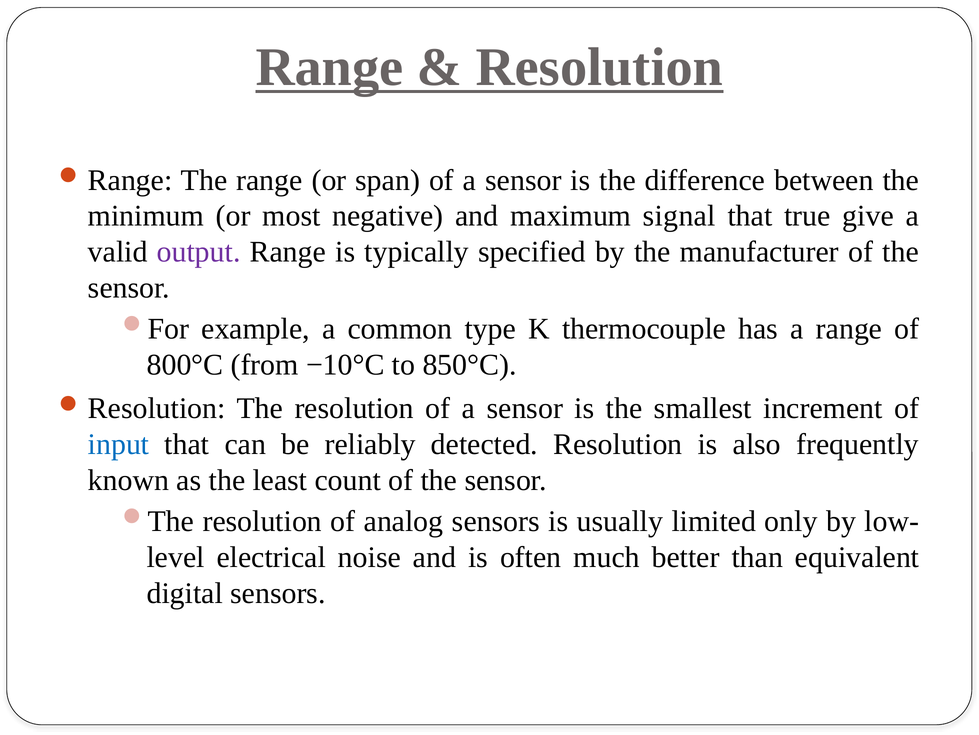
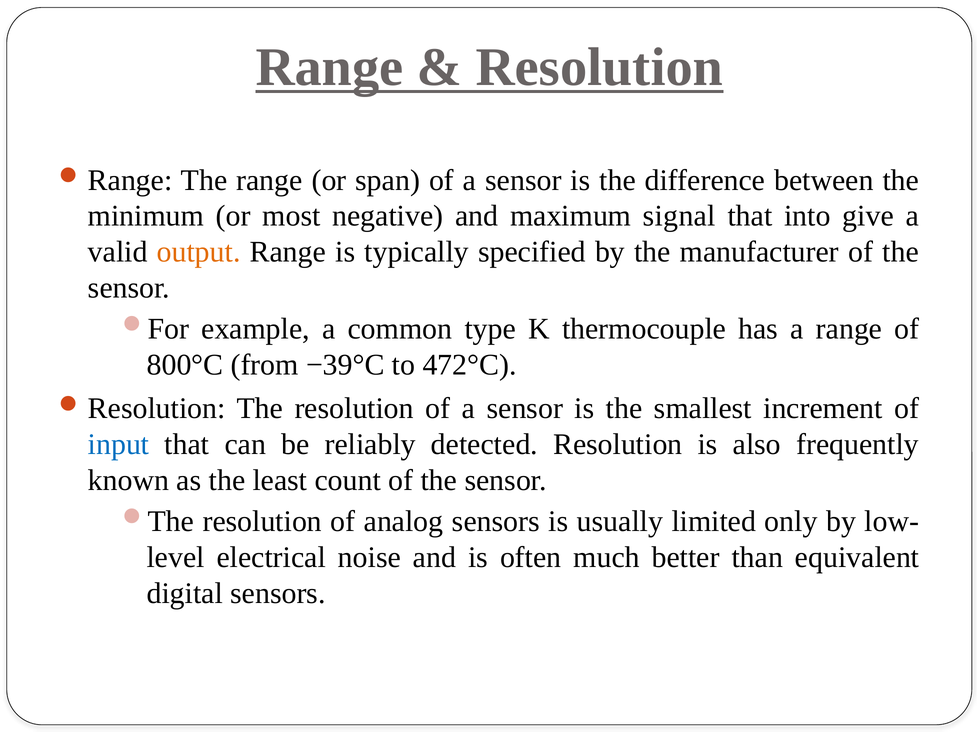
true: true -> into
output colour: purple -> orange
−10°C: −10°C -> −39°C
850°C: 850°C -> 472°C
